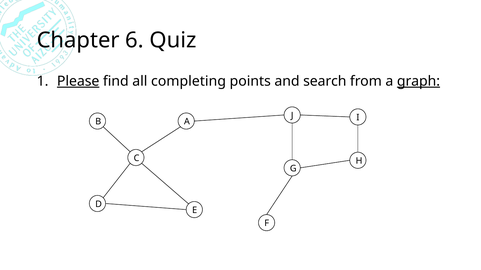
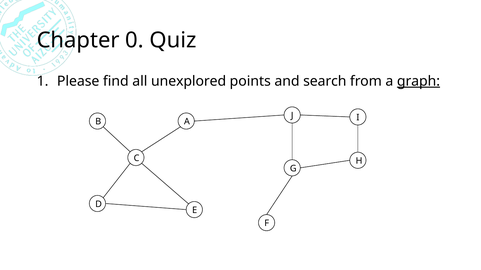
6: 6 -> 0
Please underline: present -> none
completing: completing -> unexplored
